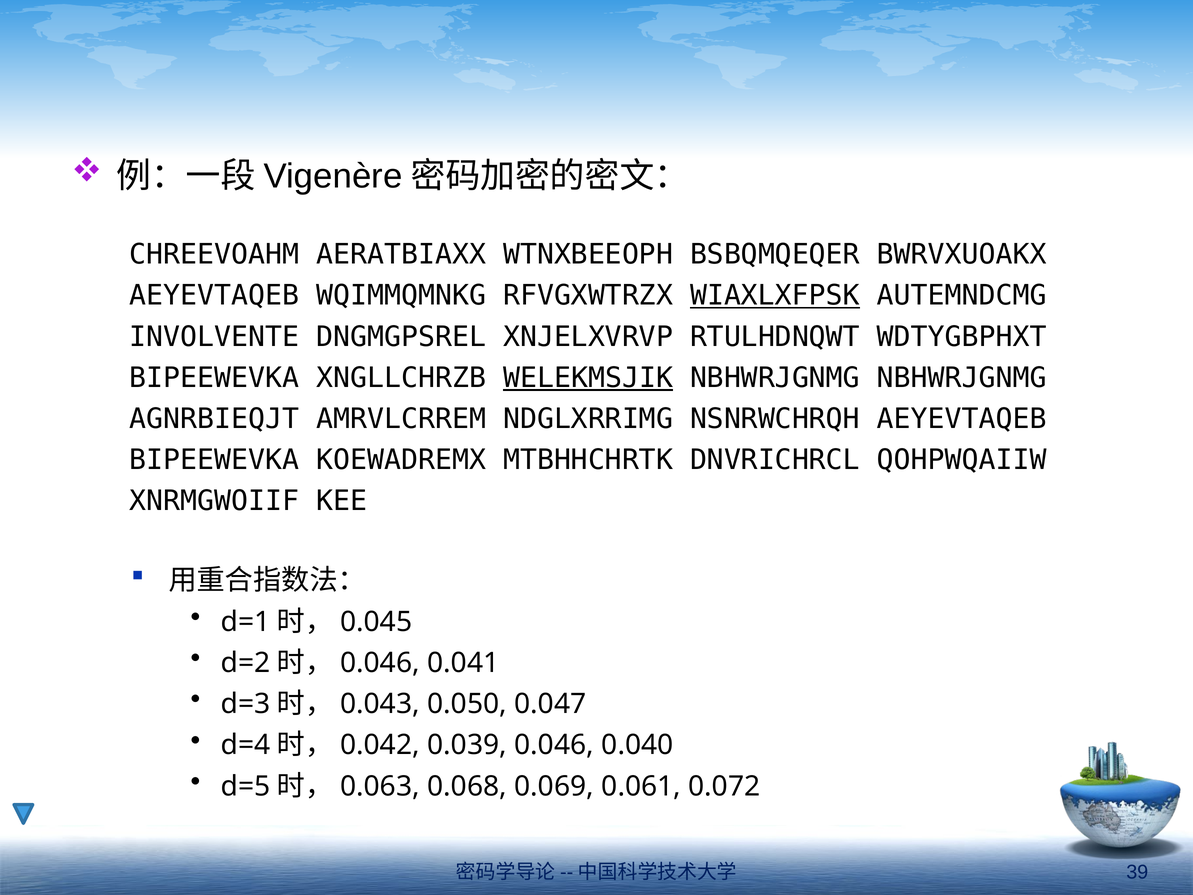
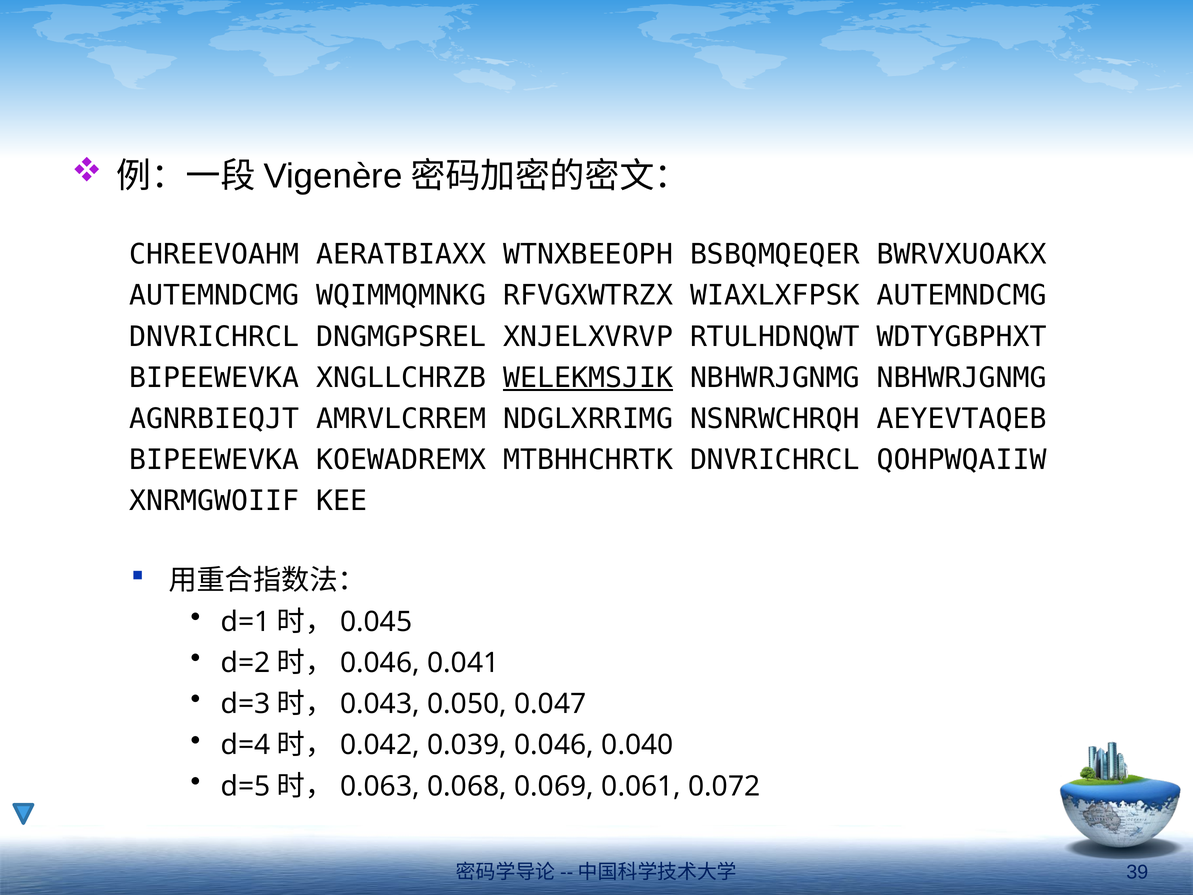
AEYEVTAQEB at (214, 296): AEYEVTAQEB -> AUTEMNDCMG
WIAXLXFPSK underline: present -> none
INVOLVENTE at (214, 337): INVOLVENTE -> DNVRICHRCL
